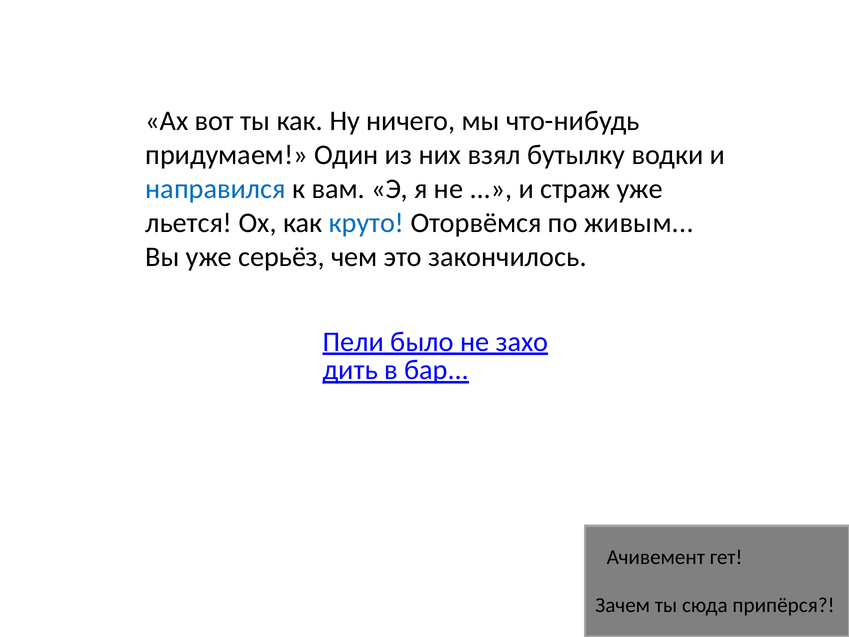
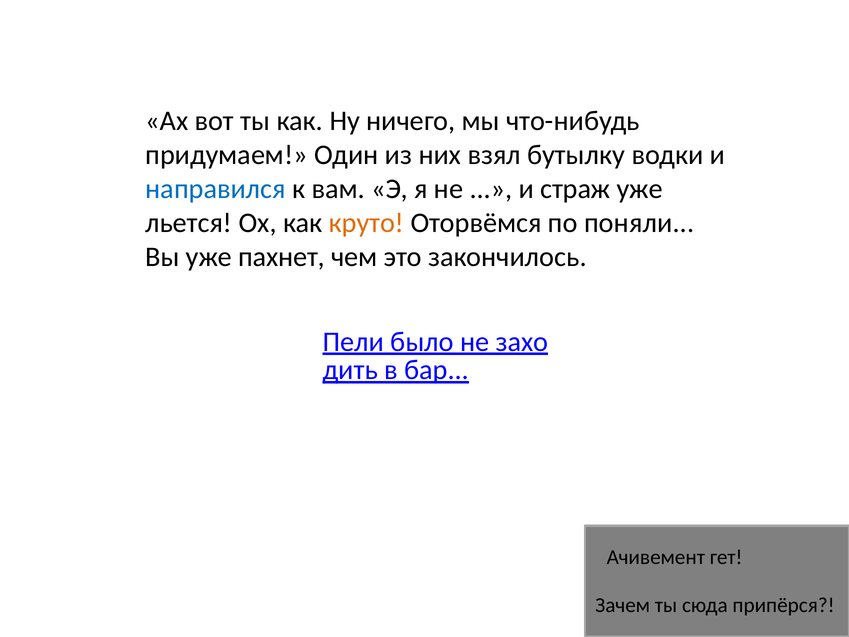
круто colour: blue -> orange
живым: живым -> поняли
серьёз: серьёз -> пахнет
